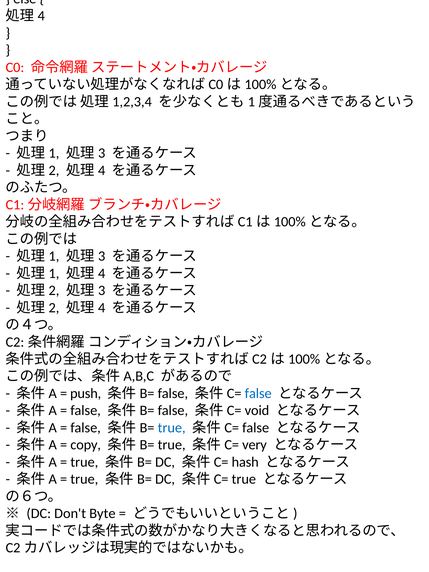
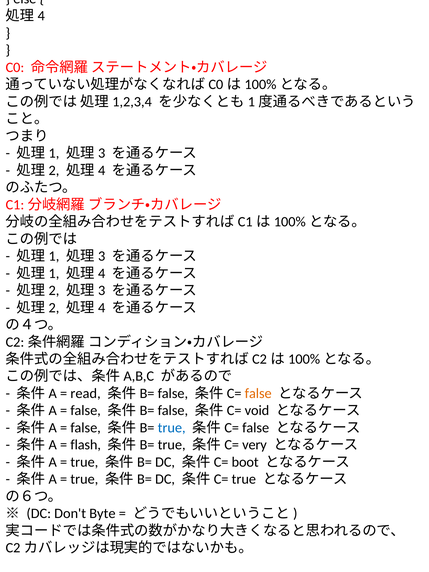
push: push -> read
false at (258, 393) colour: blue -> orange
copy: copy -> flash
hash: hash -> boot
